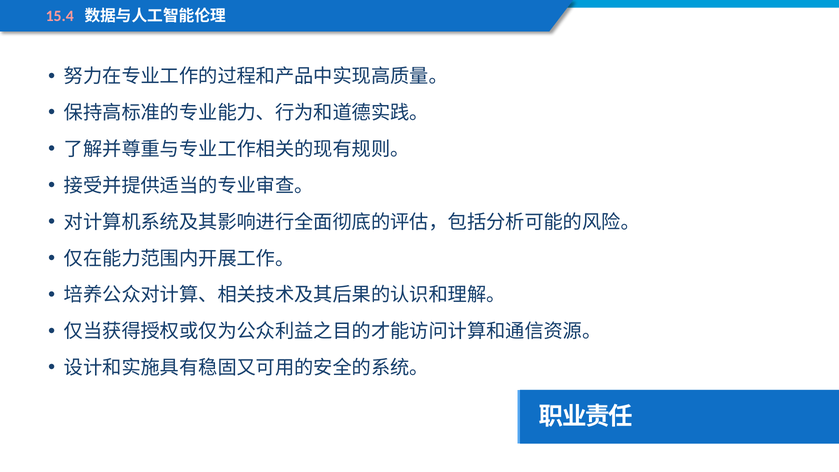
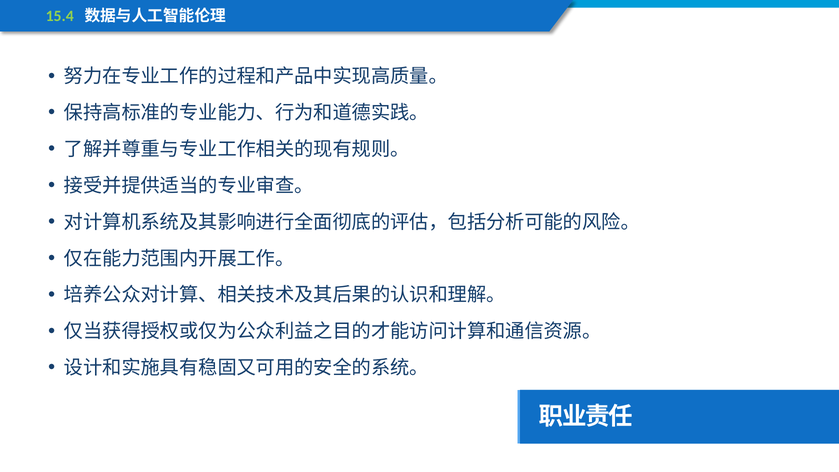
15.4 colour: pink -> light green
